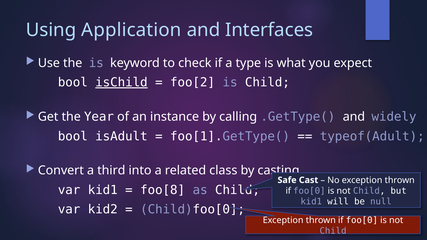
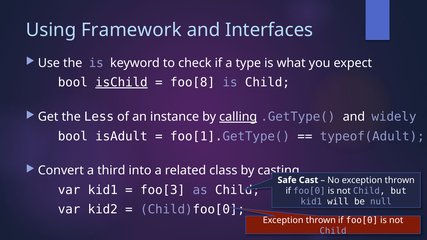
Application: Application -> Framework
foo[2: foo[2 -> foo[8
Year: Year -> Less
calling underline: none -> present
foo[8: foo[8 -> foo[3
